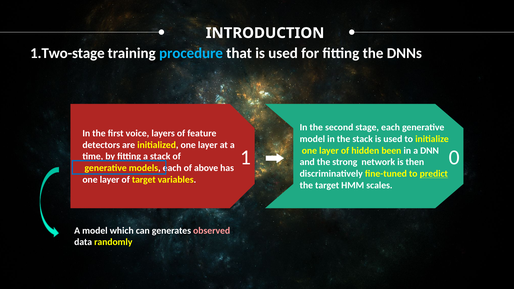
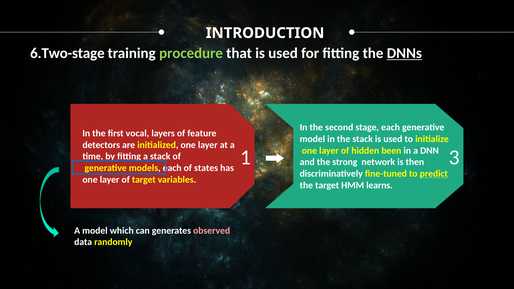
1.Two-stage: 1.Two-stage -> 6.Two-stage
procedure colour: light blue -> light green
DNNs underline: none -> present
voice: voice -> vocal
0: 0 -> 3
above: above -> states
scales: scales -> learns
